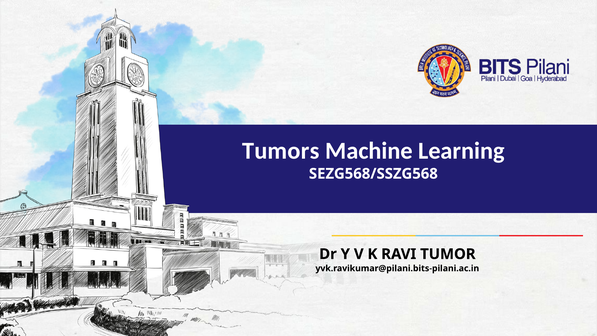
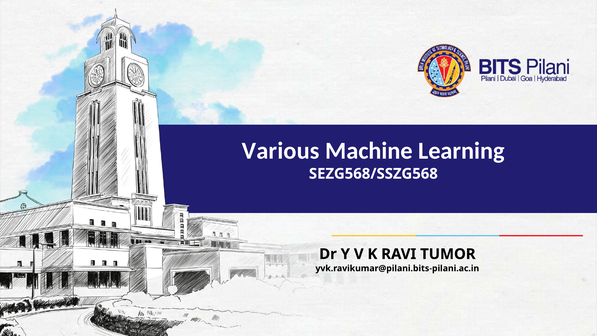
Tumors: Tumors -> Various
